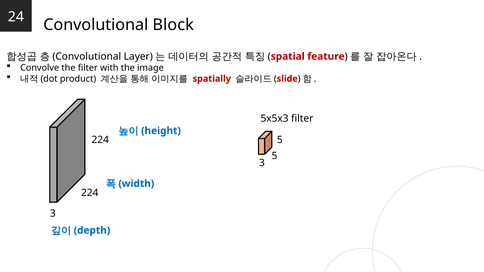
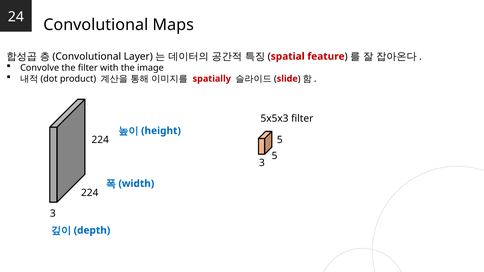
Block: Block -> Maps
